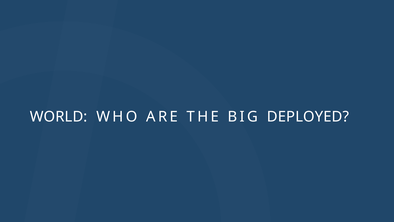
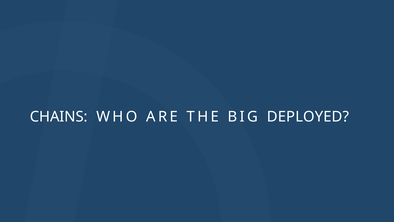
WORLD: WORLD -> CHAINS
